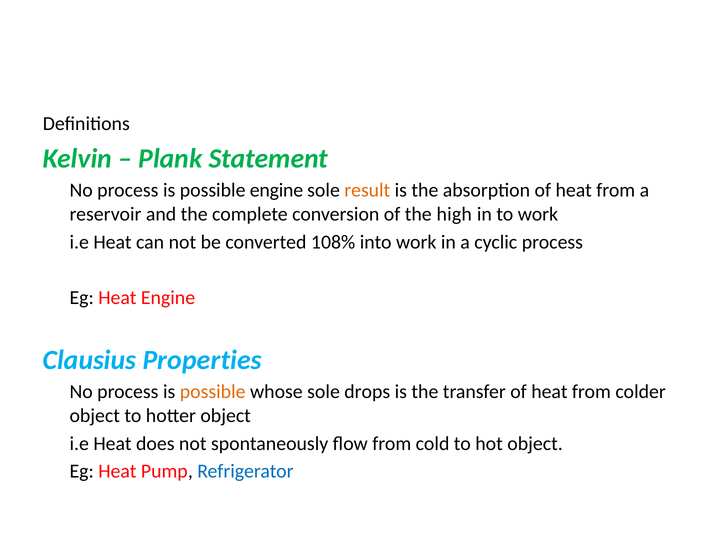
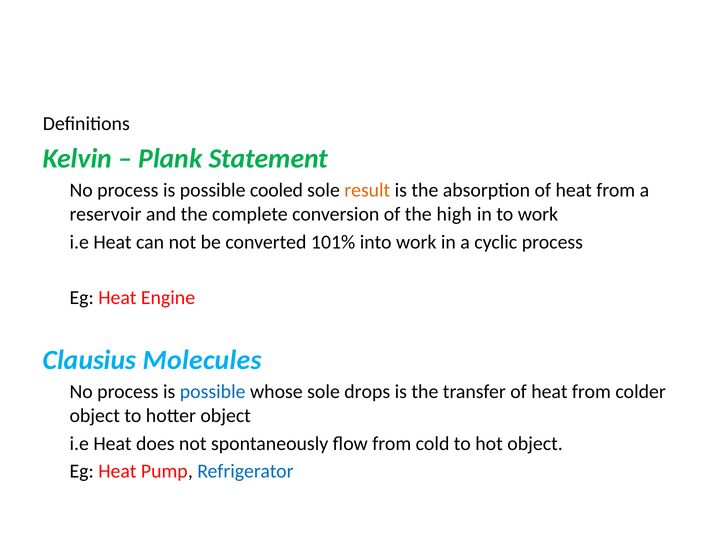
possible engine: engine -> cooled
108%: 108% -> 101%
Properties: Properties -> Molecules
possible at (213, 392) colour: orange -> blue
